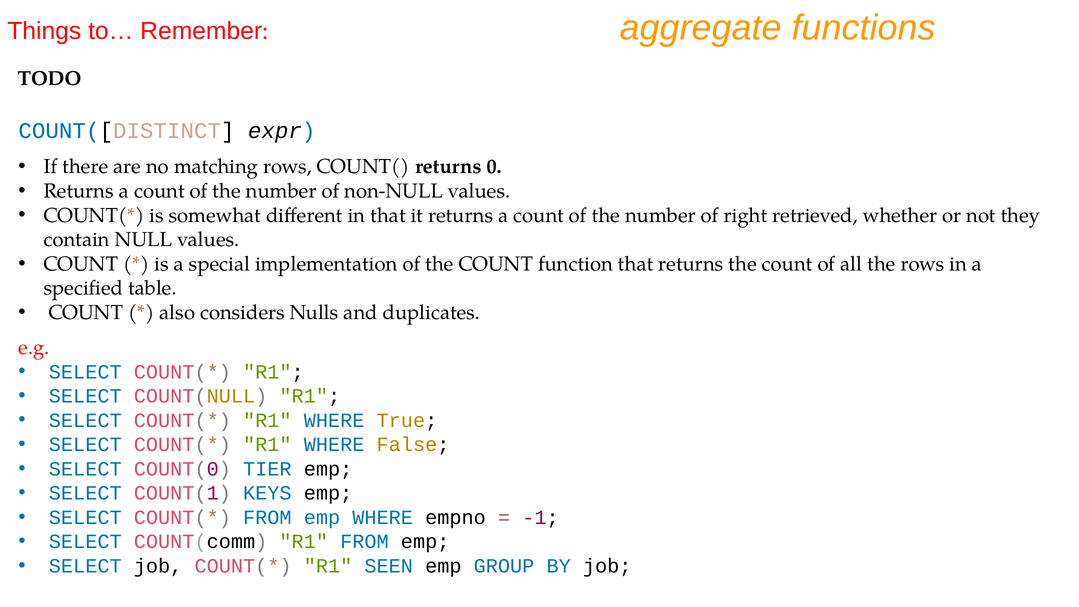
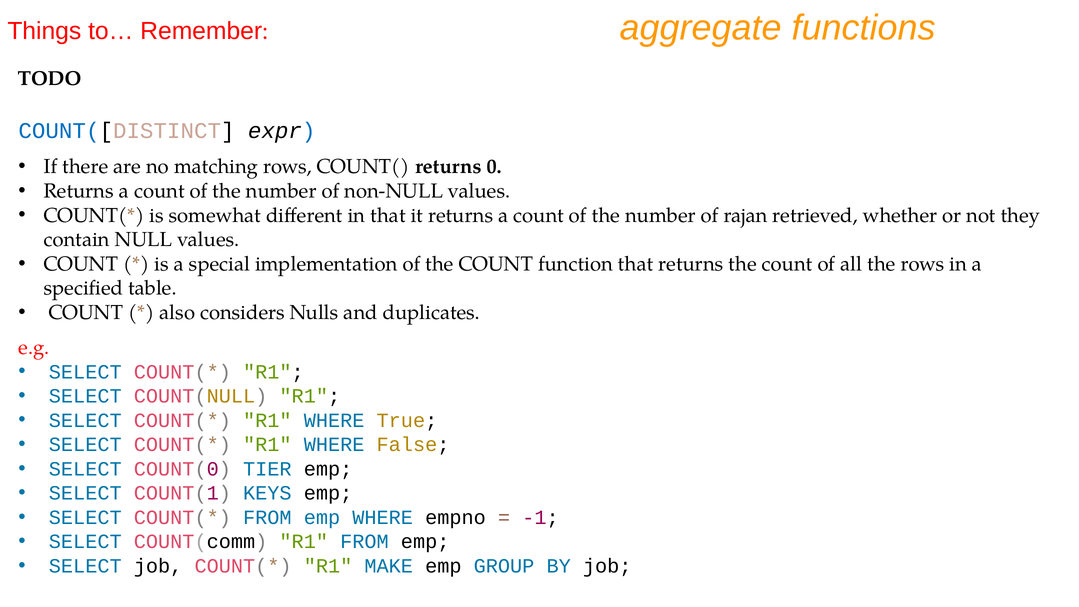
right: right -> rajan
SEEN: SEEN -> MAKE
